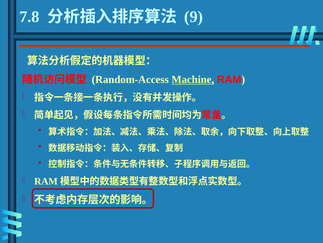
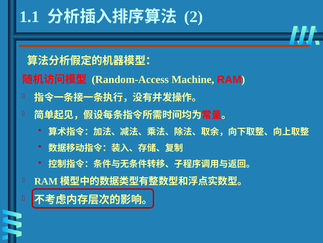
7.8: 7.8 -> 1.1
9: 9 -> 2
Machine underline: present -> none
